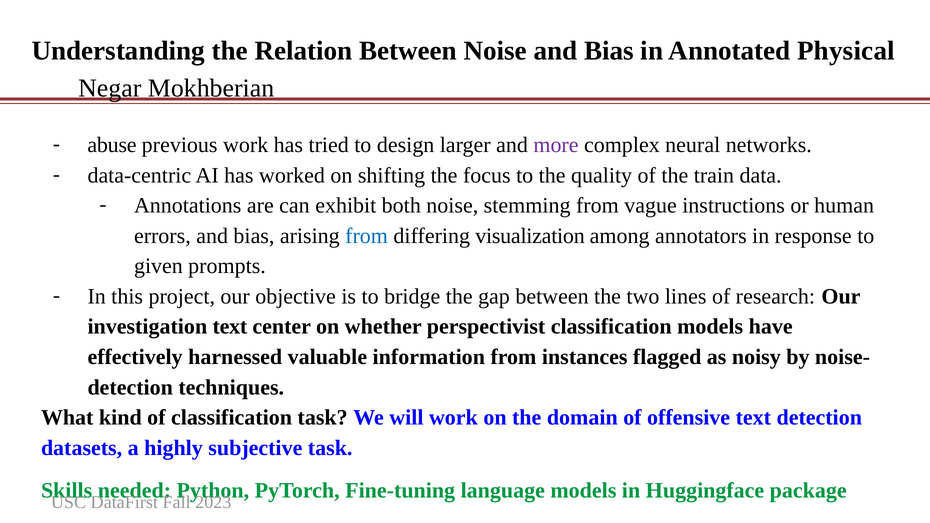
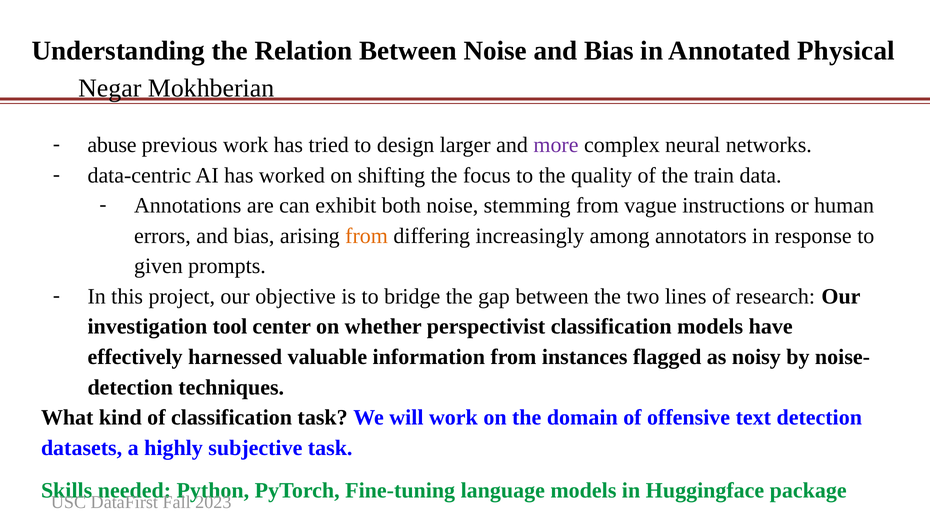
from at (367, 236) colour: blue -> orange
visualization: visualization -> increasingly
investigation text: text -> tool
